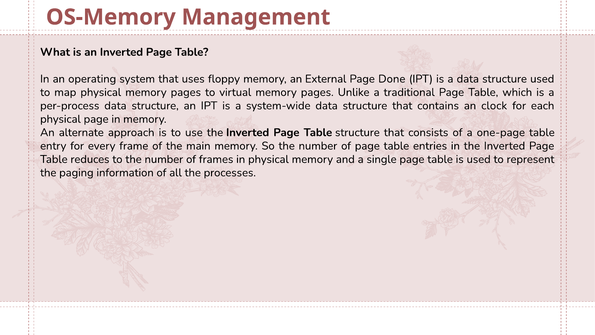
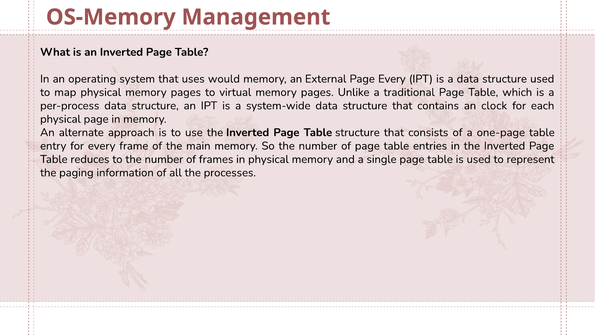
floppy: floppy -> would
Page Done: Done -> Every
